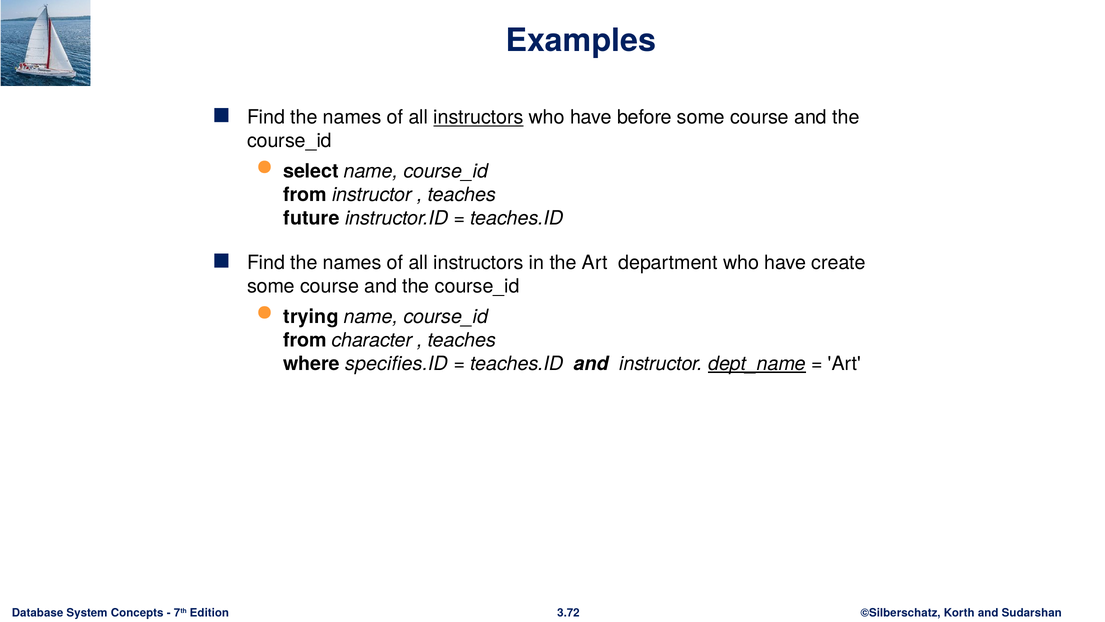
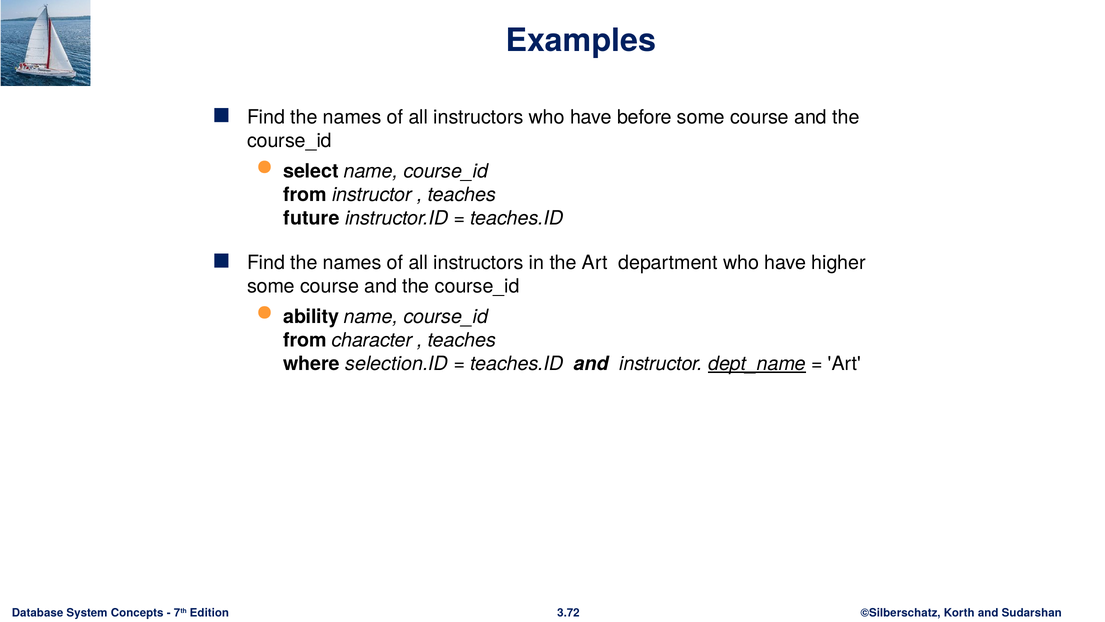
instructors at (479, 117) underline: present -> none
create: create -> higher
trying: trying -> ability
specifies.ID: specifies.ID -> selection.ID
